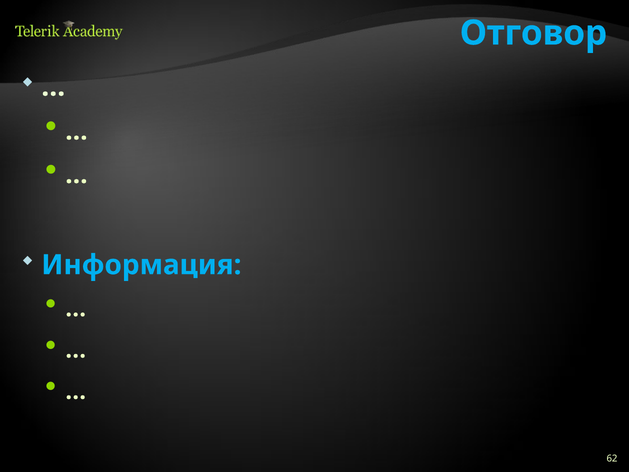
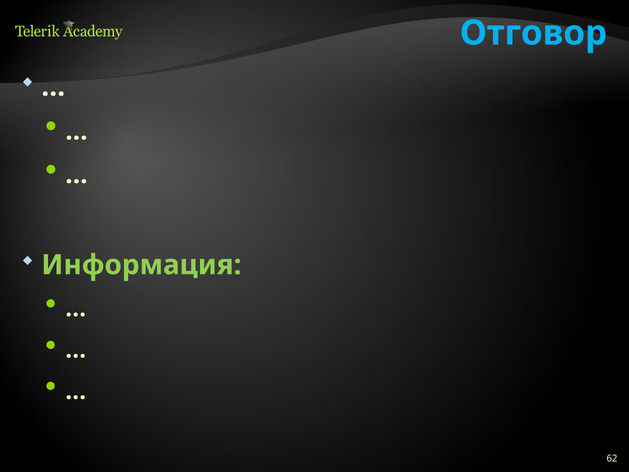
Информация colour: light blue -> light green
